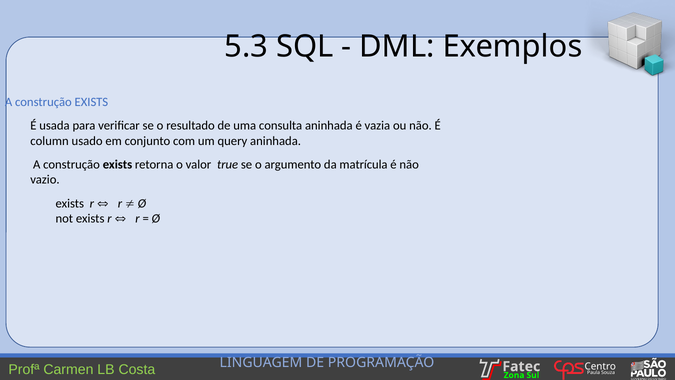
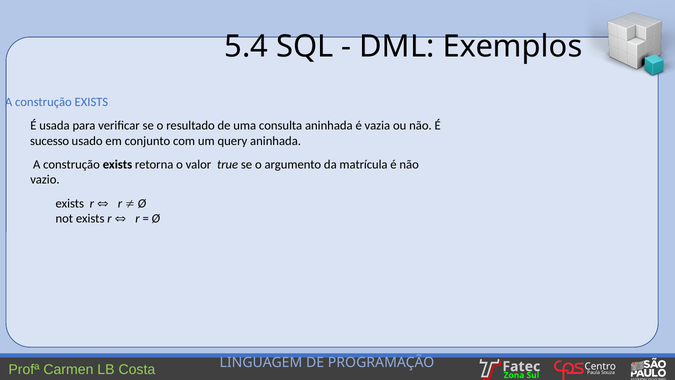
5.3: 5.3 -> 5.4
column: column -> sucesso
